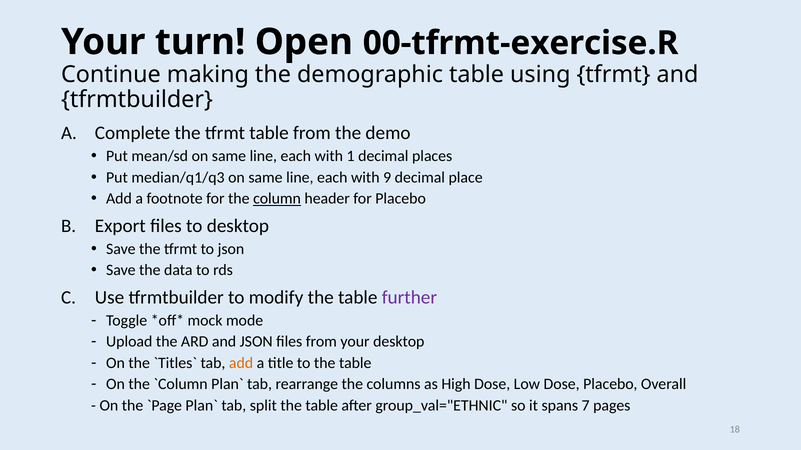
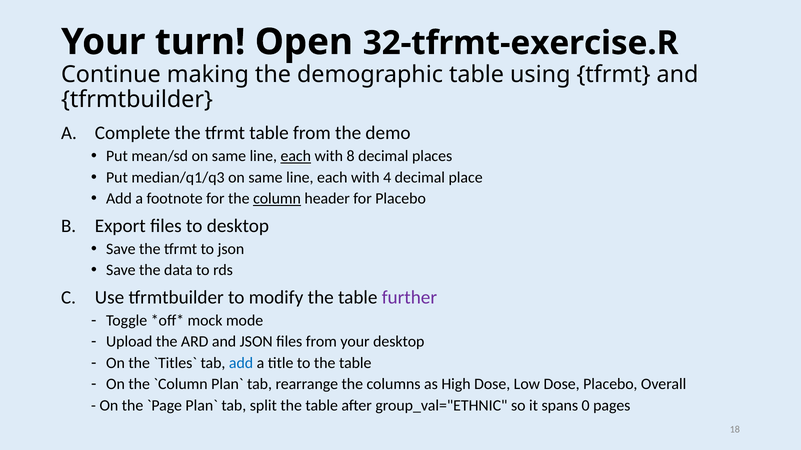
00-tfrmt-exercise.R: 00-tfrmt-exercise.R -> 32-tfrmt-exercise.R
each at (296, 156) underline: none -> present
1: 1 -> 8
9: 9 -> 4
add at (241, 363) colour: orange -> blue
7: 7 -> 0
